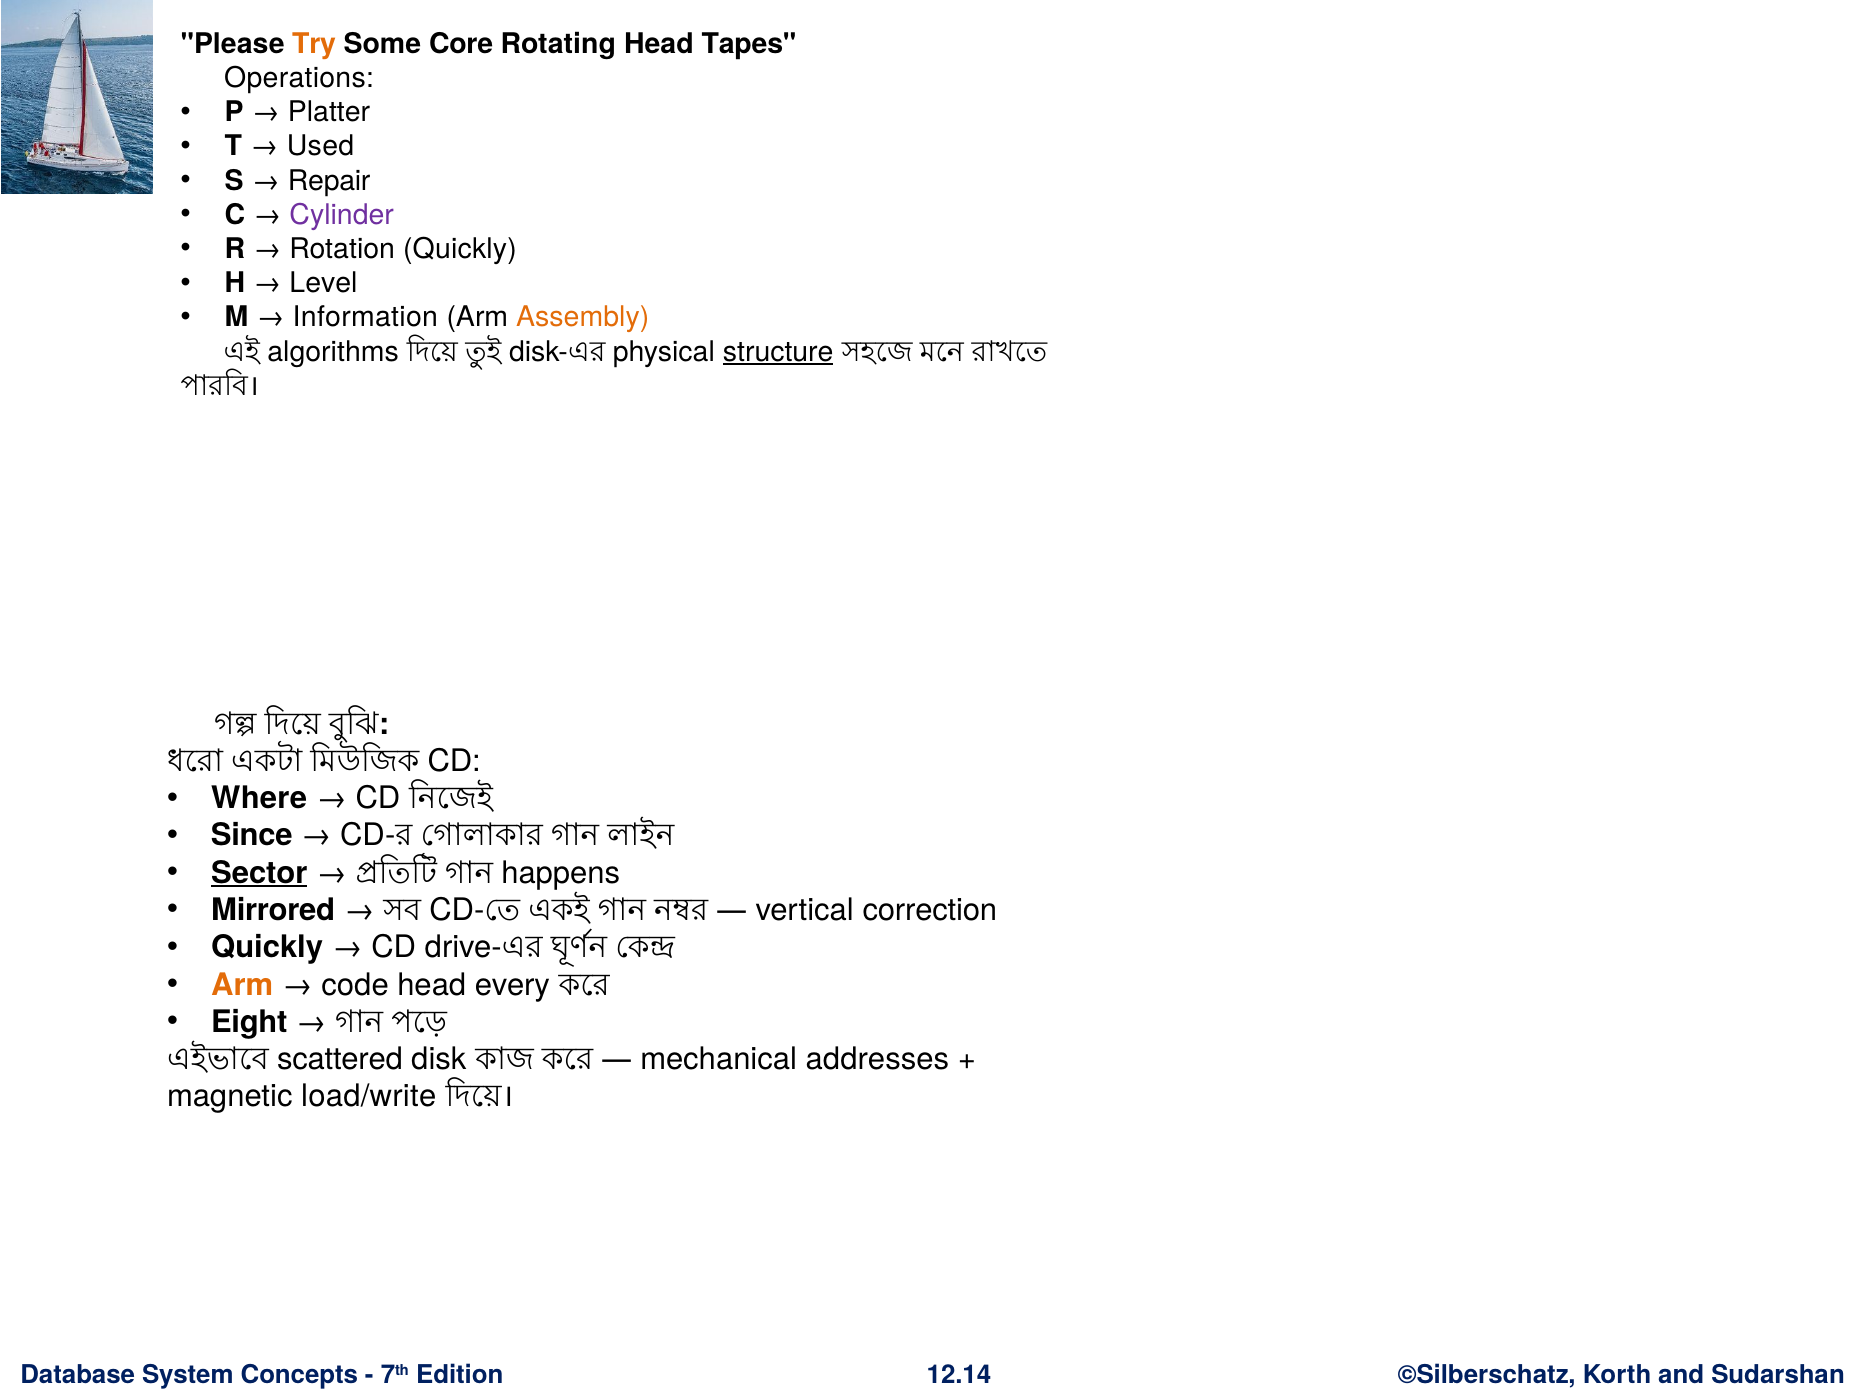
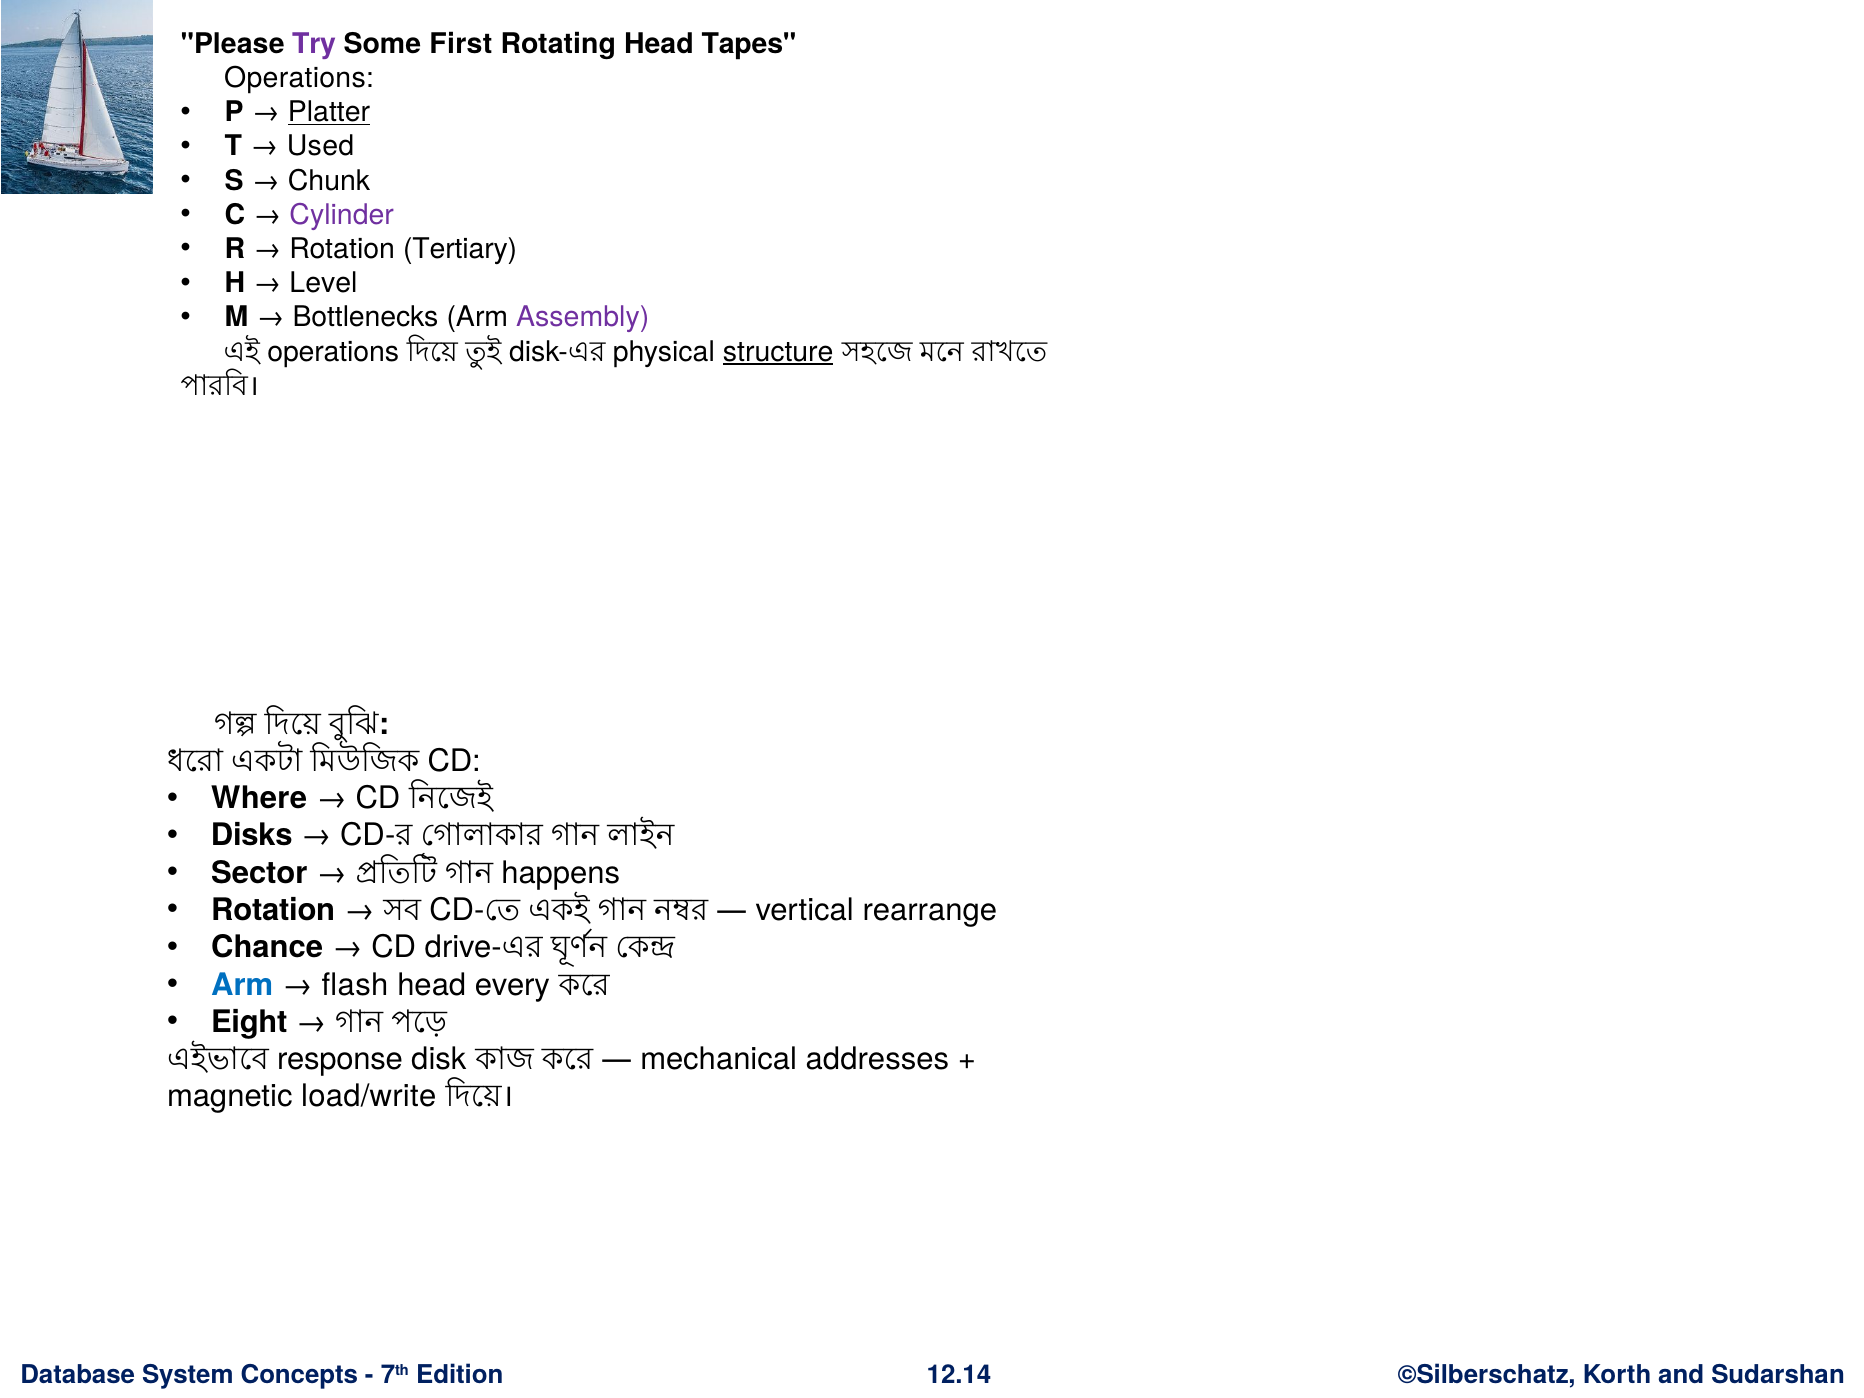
Try colour: orange -> purple
Core: Core -> First
Platter underline: none -> present
Repair: Repair -> Chunk
Rotation Quickly: Quickly -> Tertiary
Information: Information -> Bottlenecks
Assembly colour: orange -> purple
algorithms at (333, 352): algorithms -> operations
Since: Since -> Disks
Sector underline: present -> none
Mirrored at (273, 910): Mirrored -> Rotation
correction: correction -> rearrange
Quickly at (267, 948): Quickly -> Chance
Arm at (242, 985) colour: orange -> blue
code: code -> flash
scattered: scattered -> response
